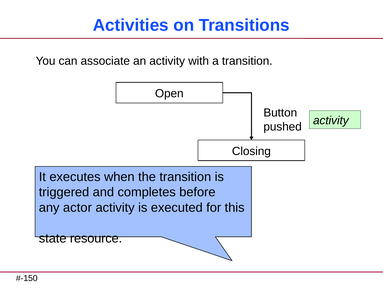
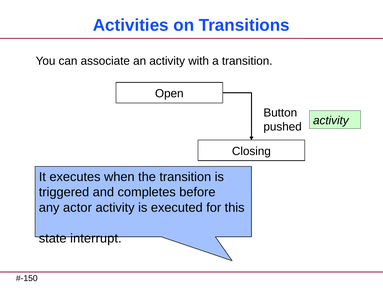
resource: resource -> interrupt
